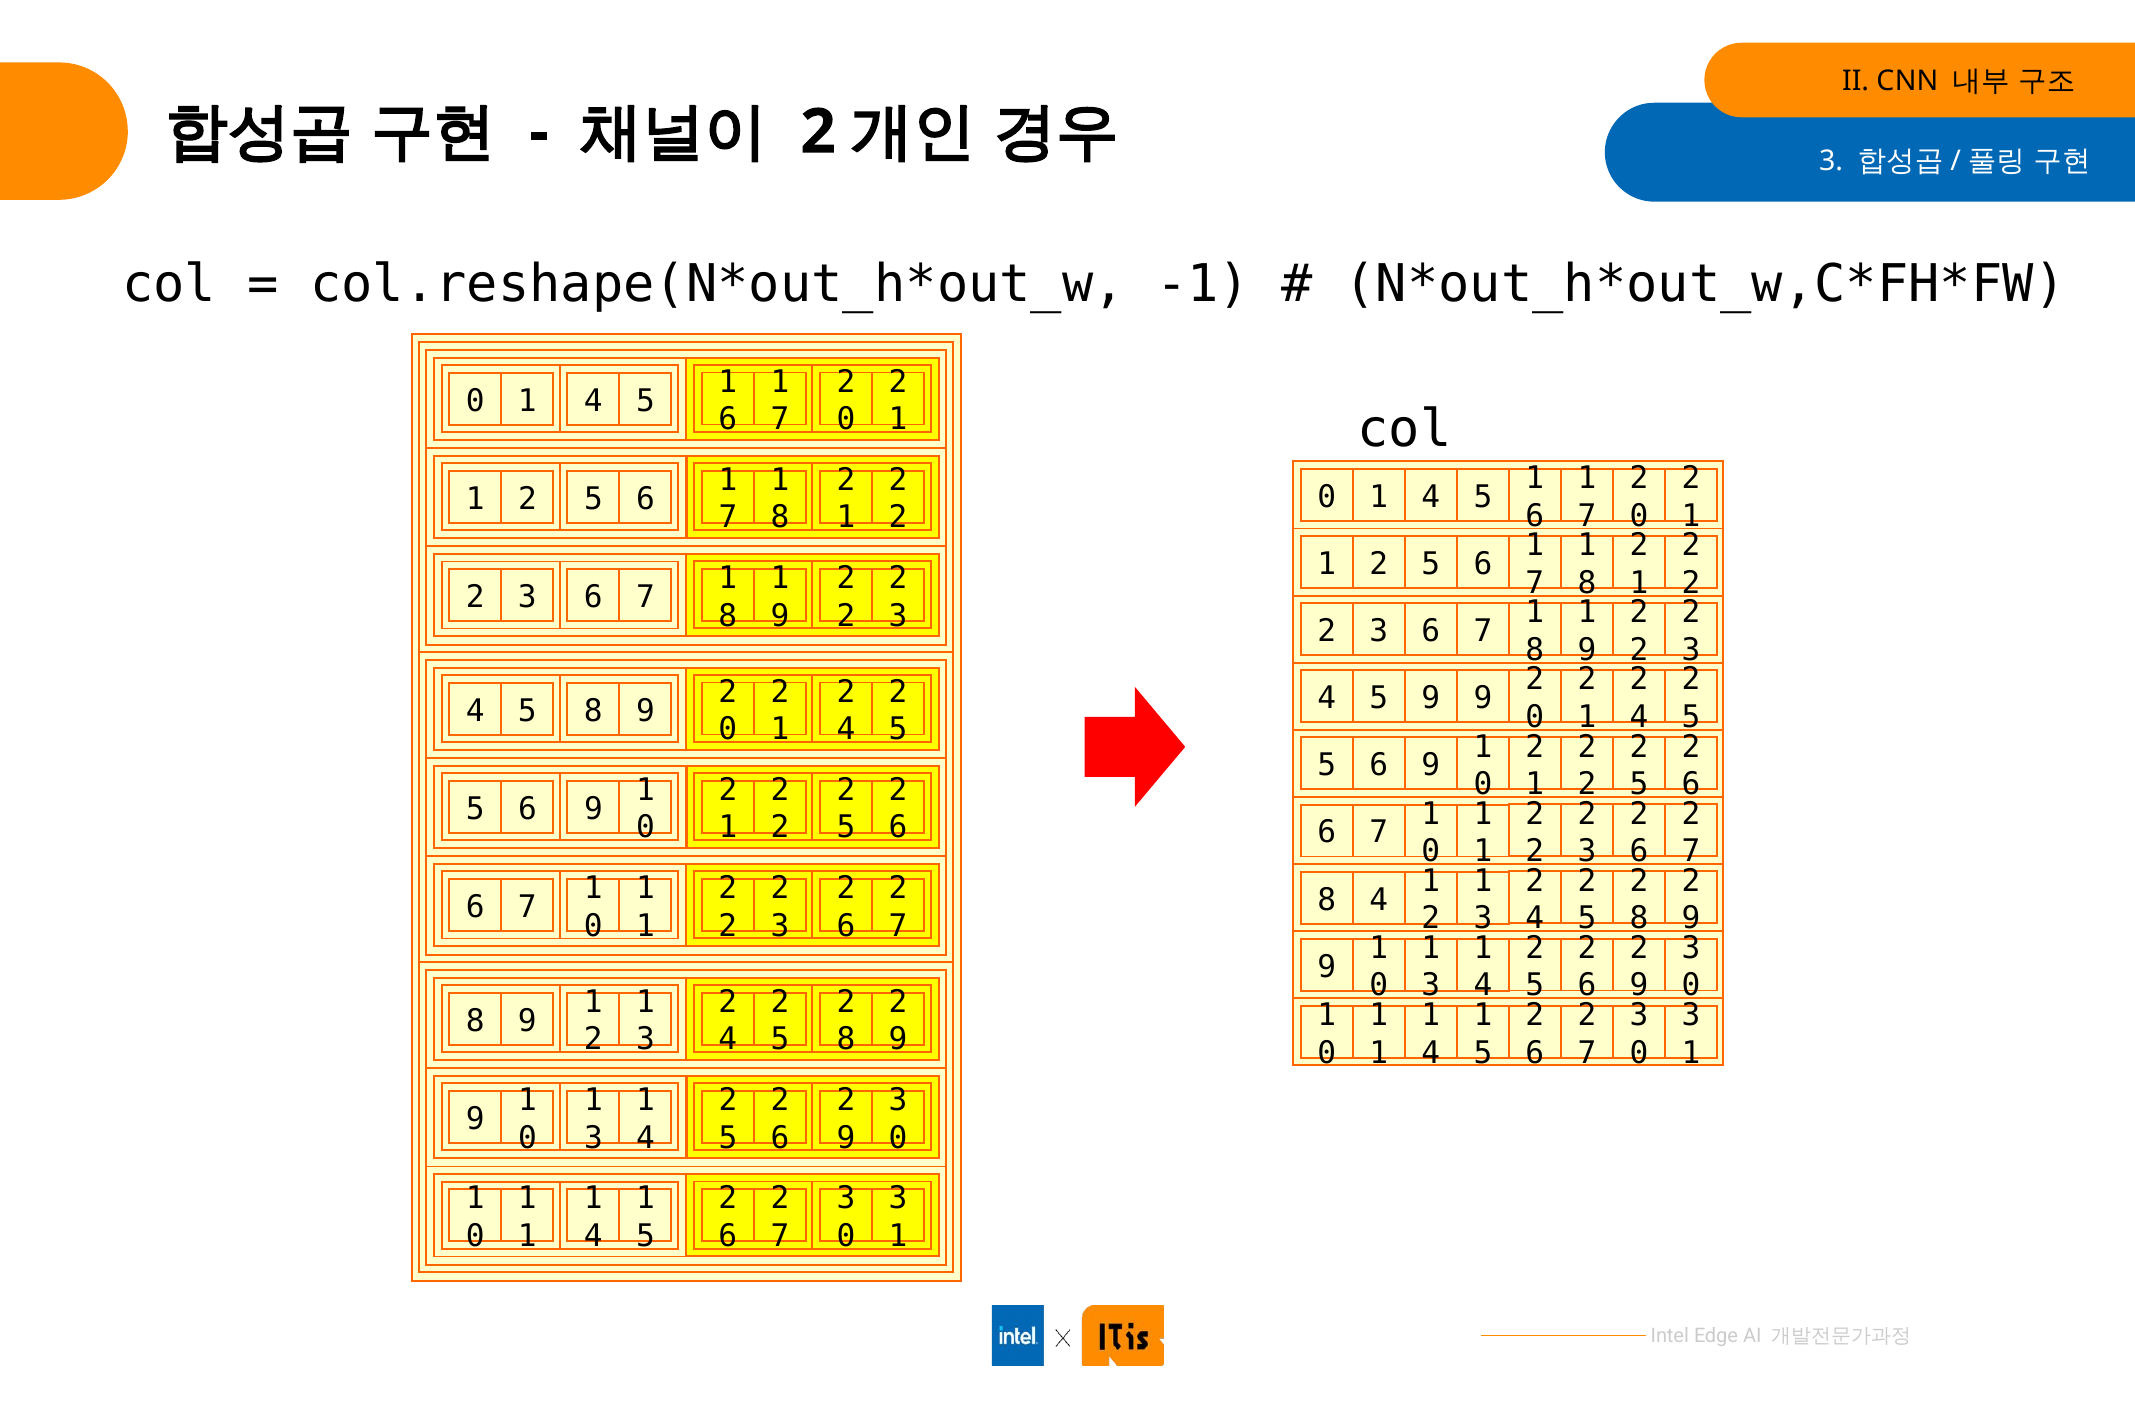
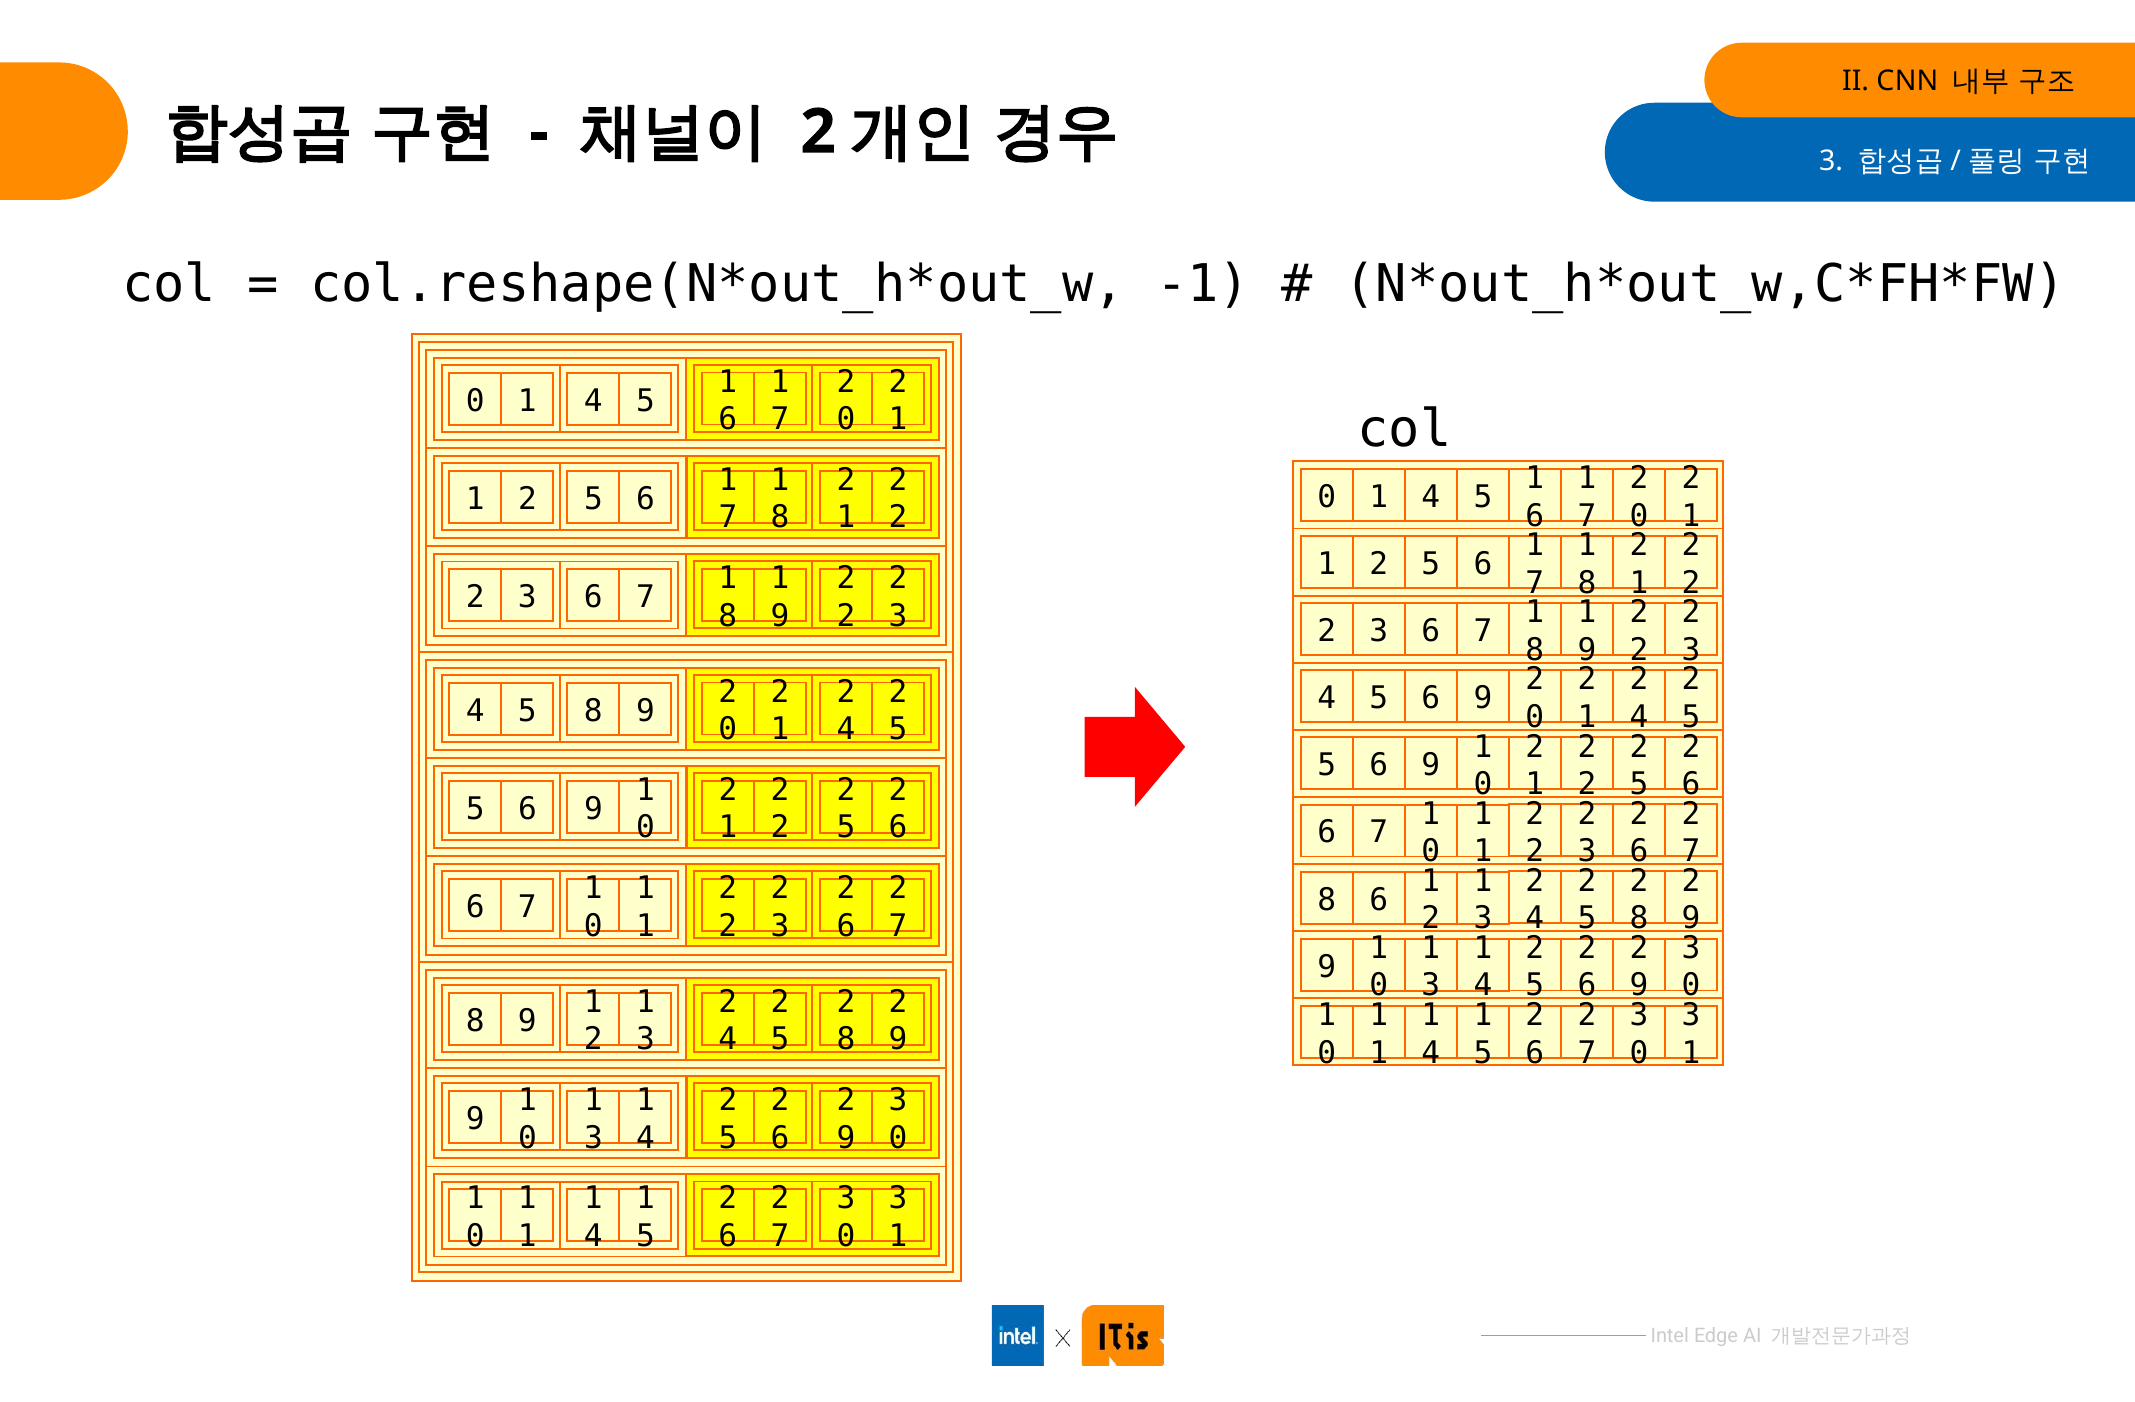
4 5 9: 9 -> 6
8 4: 4 -> 6
